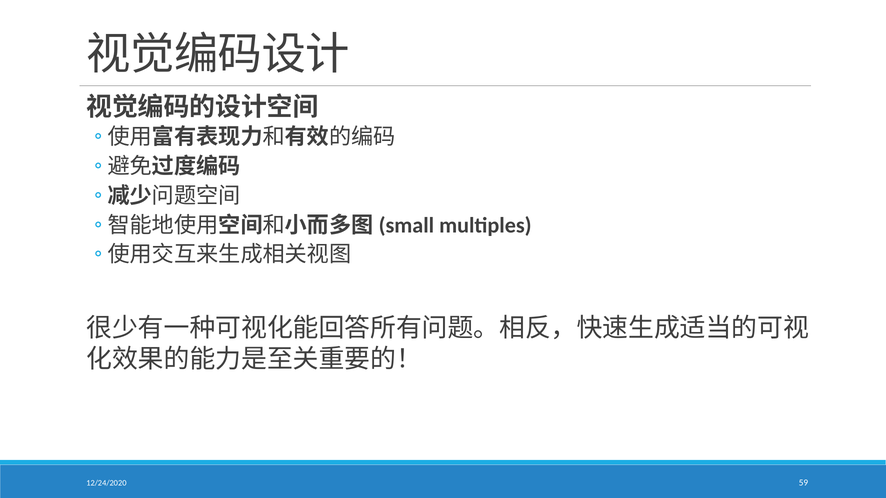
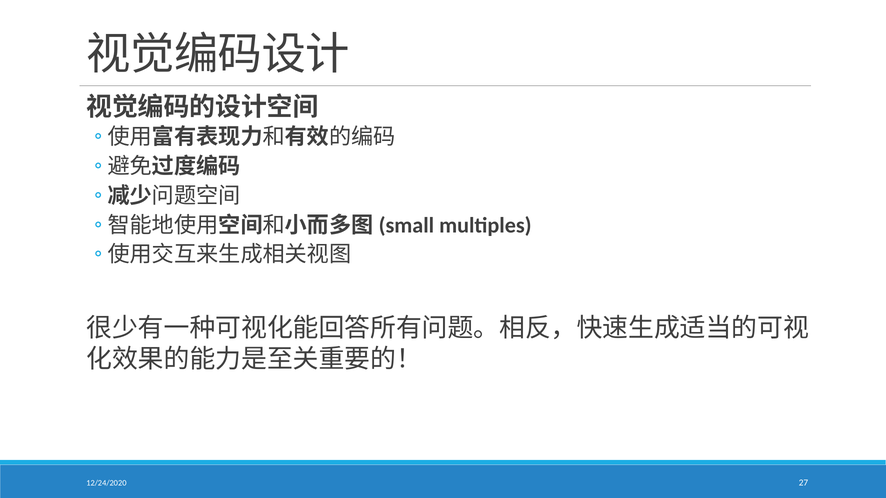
59: 59 -> 27
